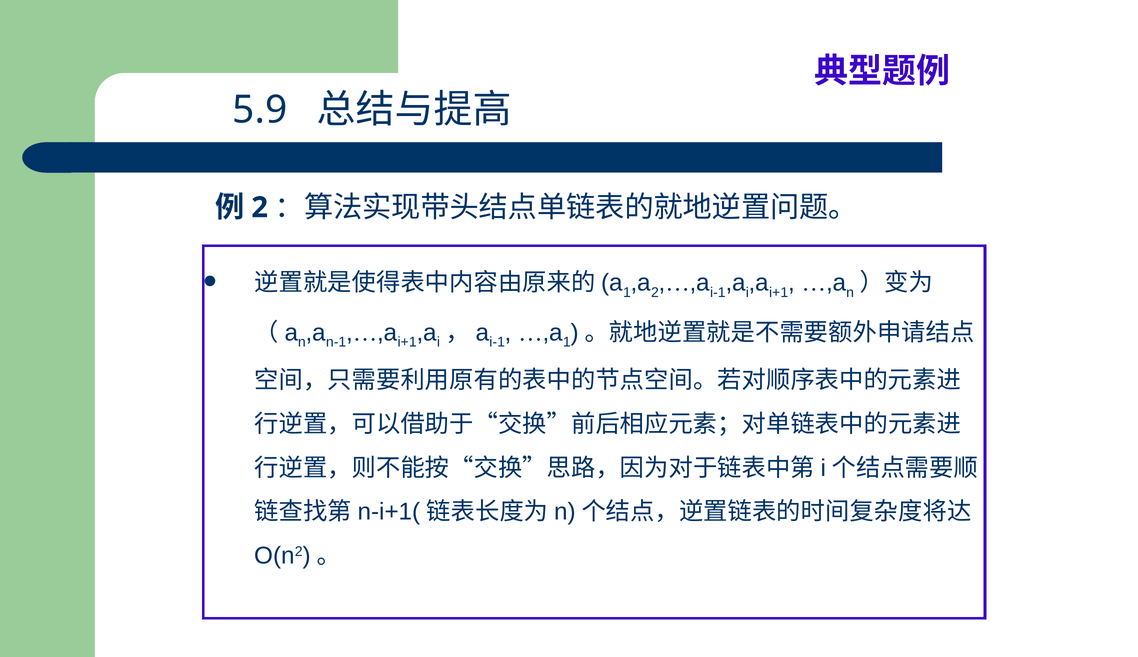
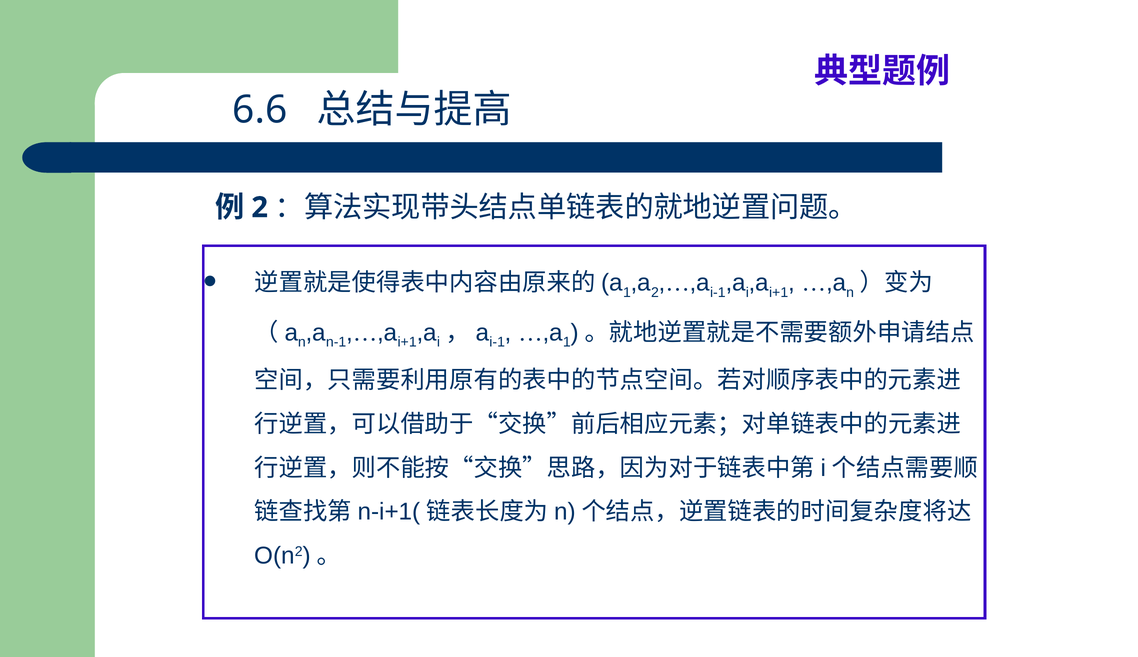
5.9: 5.9 -> 6.6
